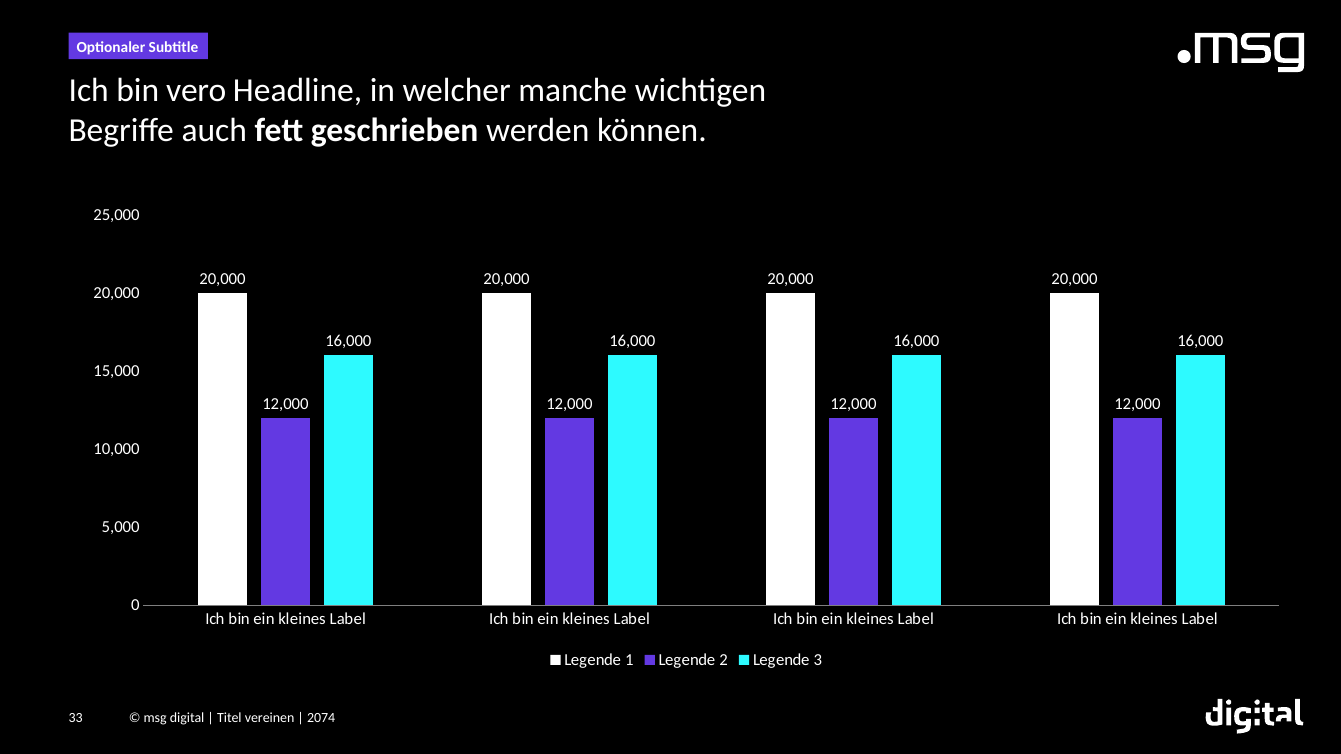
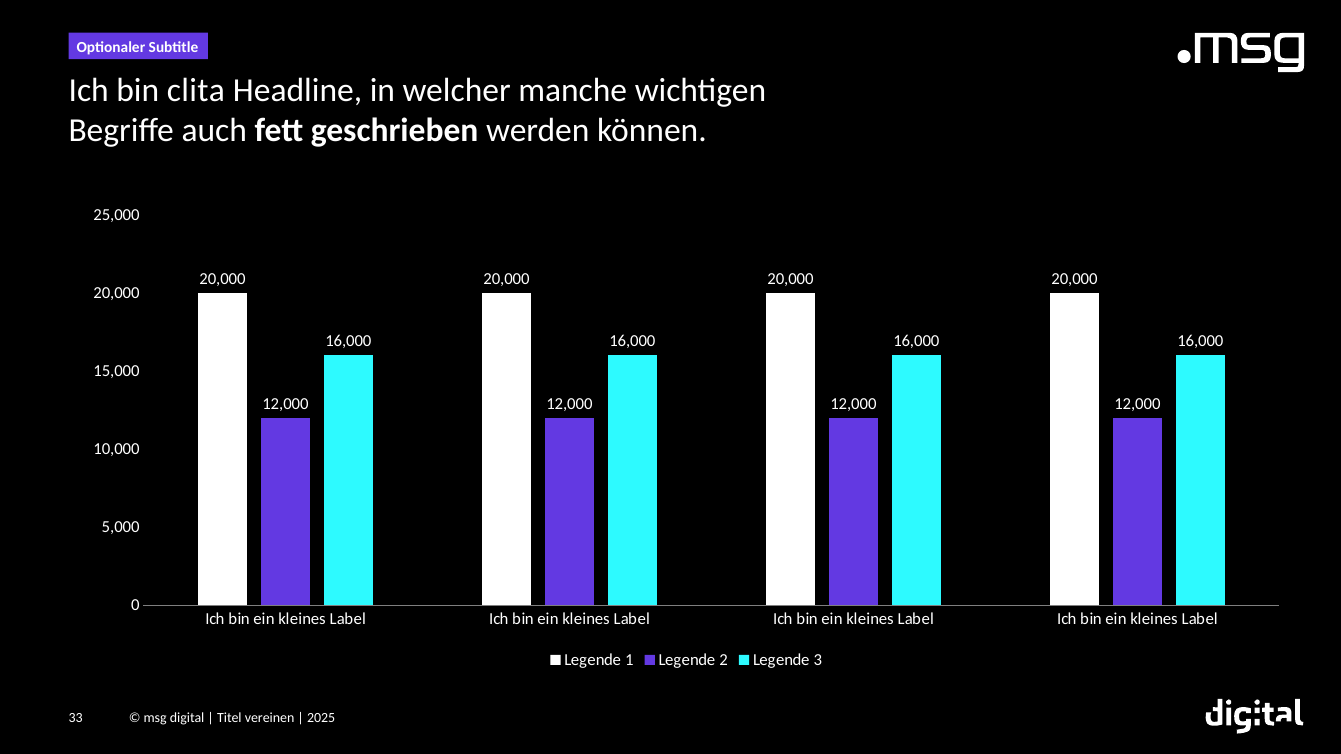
vero: vero -> clita
2074: 2074 -> 2025
